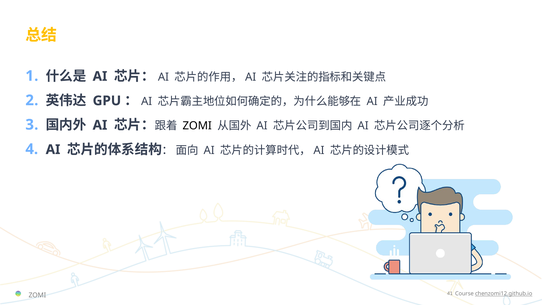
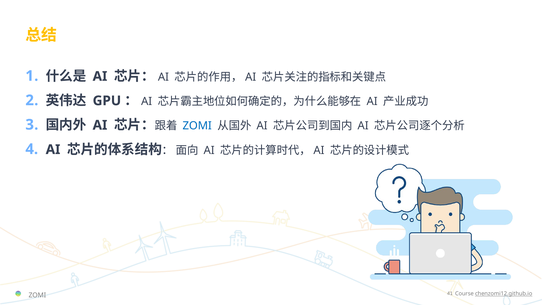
ZOMI at (197, 126) colour: black -> blue
